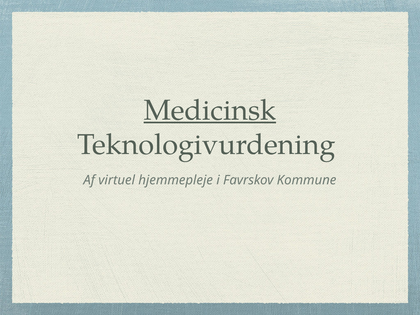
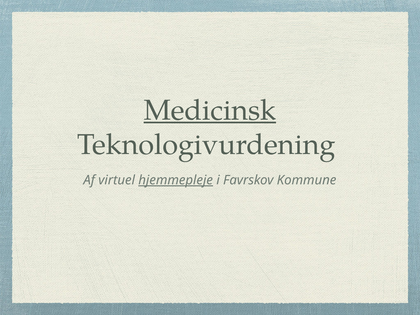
hjemmepleje underline: none -> present
